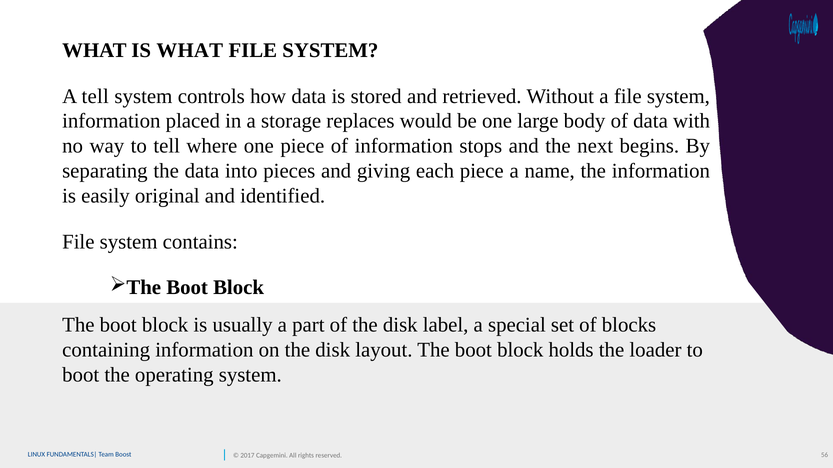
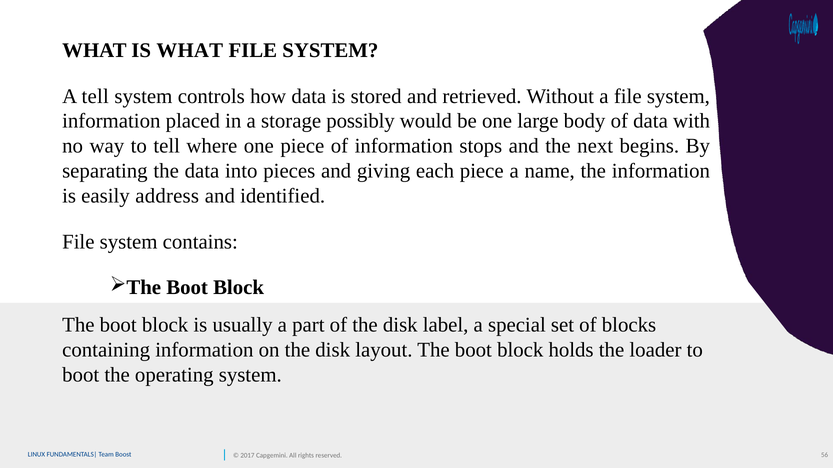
replaces: replaces -> possibly
original: original -> address
